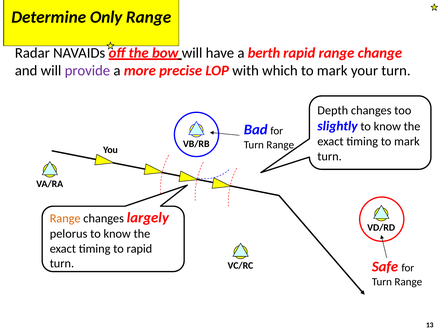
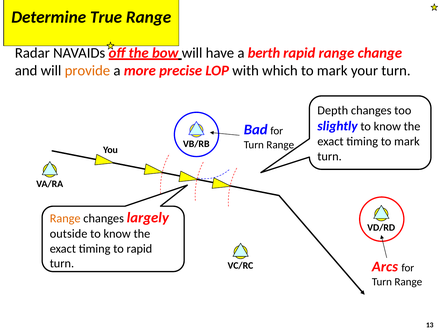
Only: Only -> True
provide colour: purple -> orange
pelorus: pelorus -> outside
Safe: Safe -> Arcs
